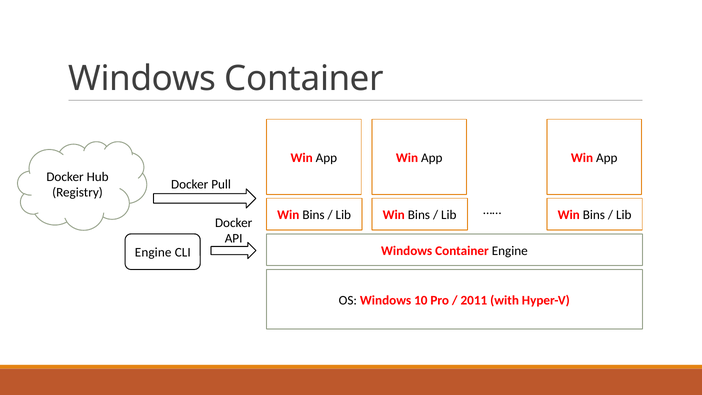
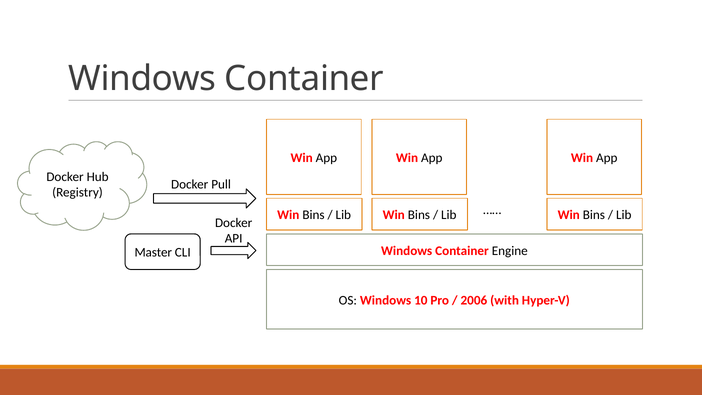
Engine at (153, 253): Engine -> Master
2011: 2011 -> 2006
